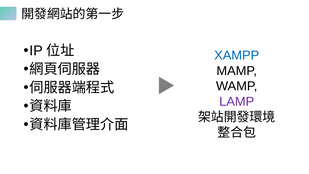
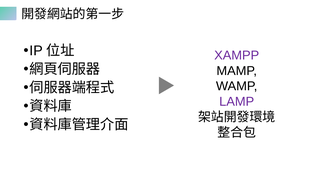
XAMPP colour: blue -> purple
